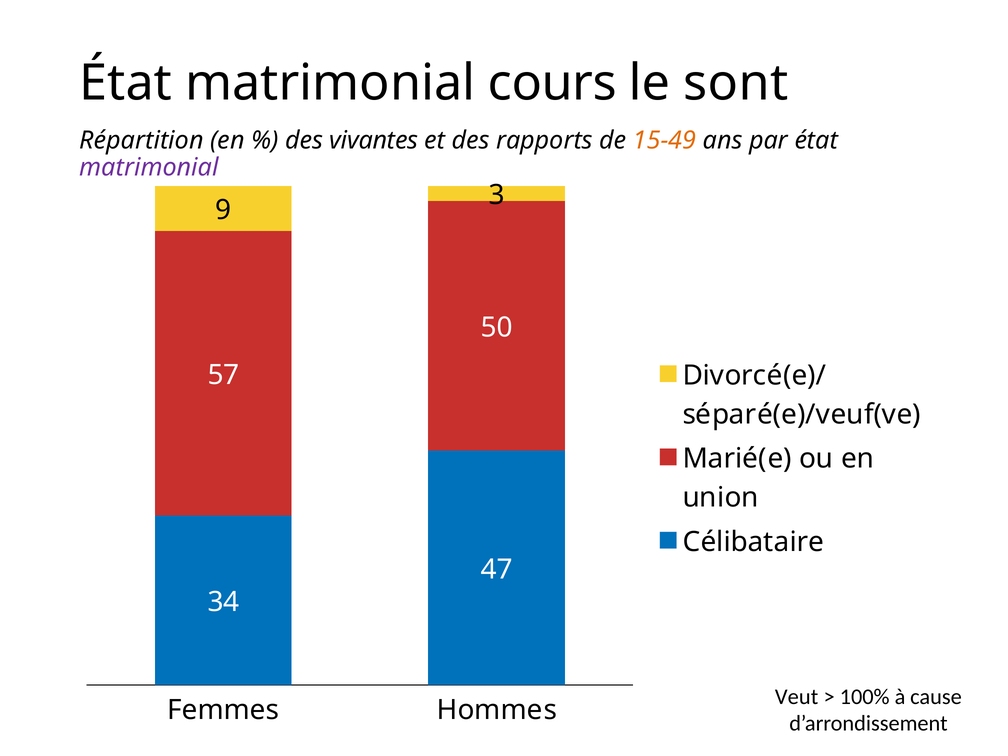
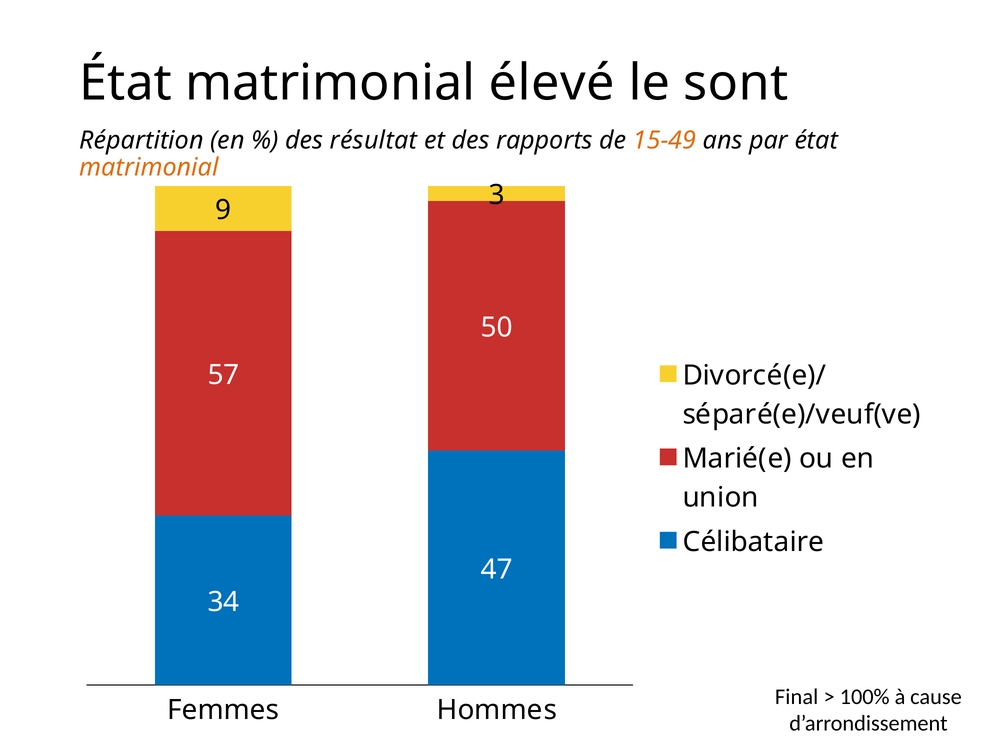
cours: cours -> élevé
vivantes: vivantes -> résultat
matrimonial at (149, 168) colour: purple -> orange
Veut: Veut -> Final
